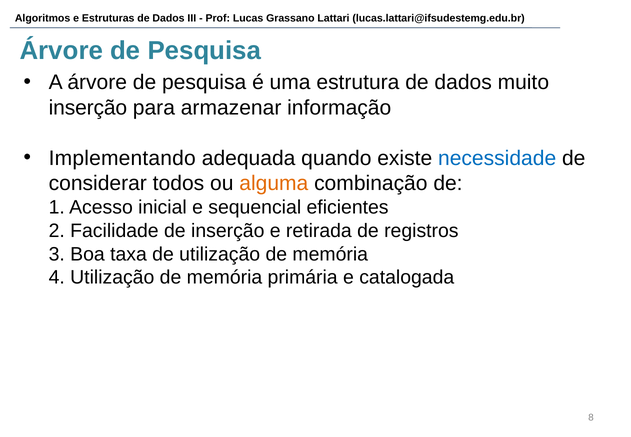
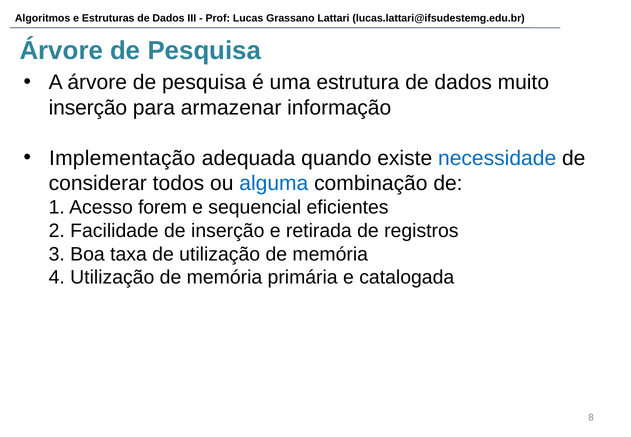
Implementando: Implementando -> Implementação
alguma colour: orange -> blue
inicial: inicial -> forem
